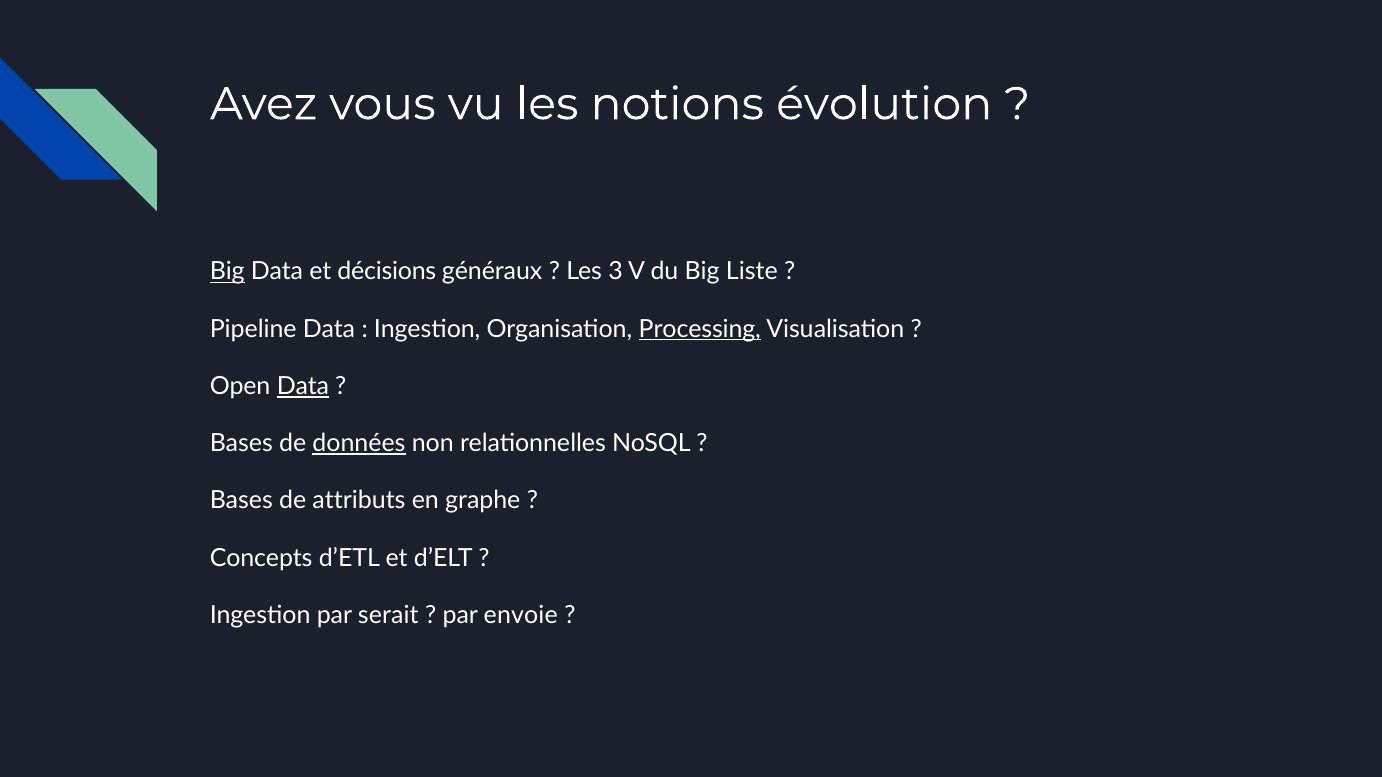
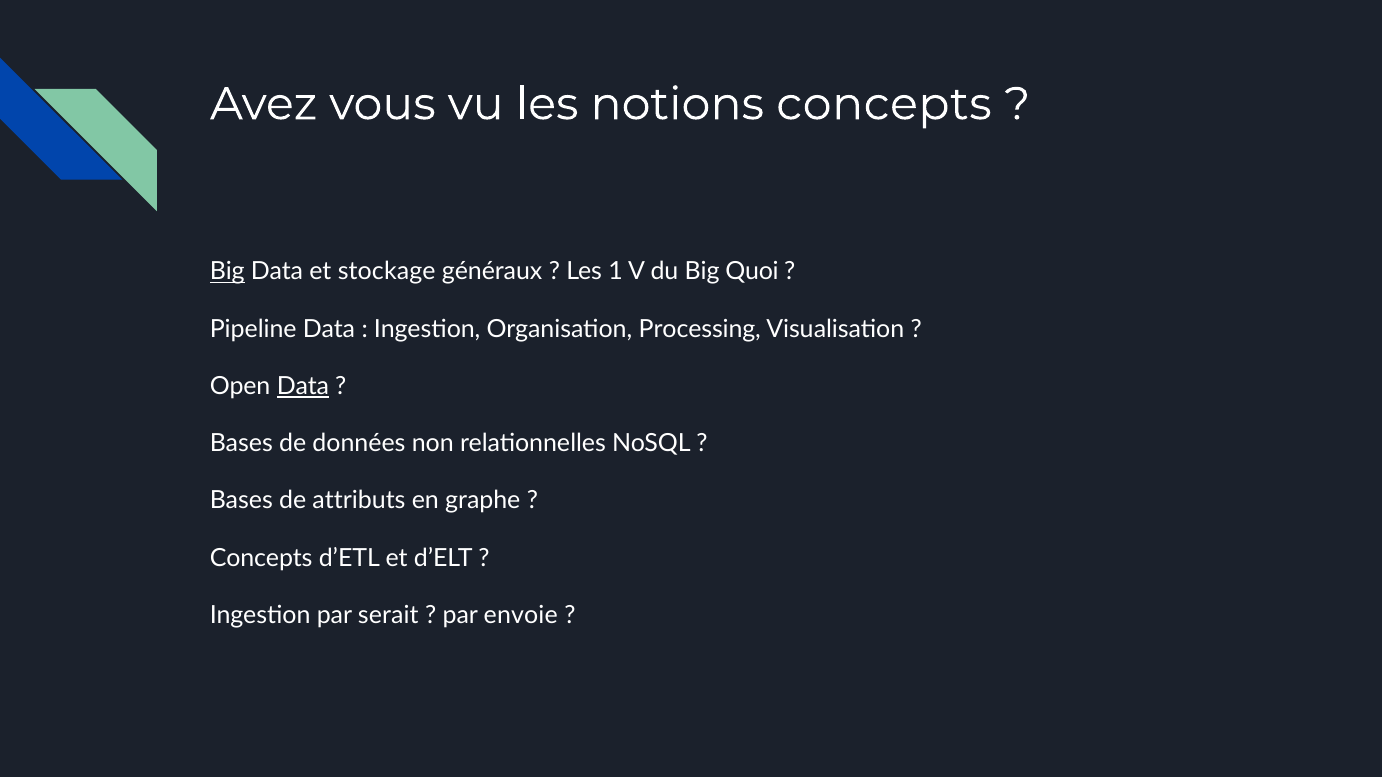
notions évolution: évolution -> concepts
décisions: décisions -> stockage
3: 3 -> 1
Liste: Liste -> Quoi
Processing underline: present -> none
données underline: present -> none
